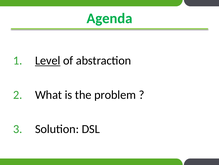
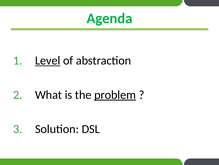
problem underline: none -> present
